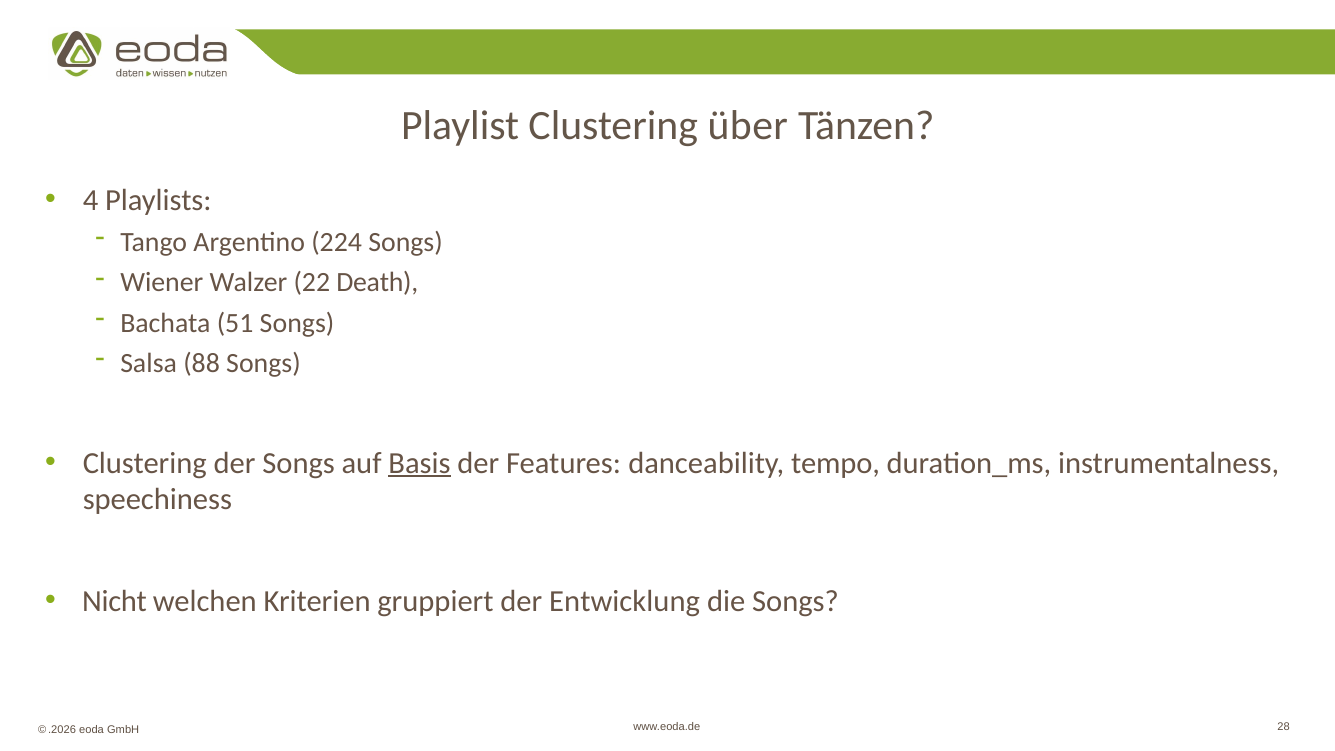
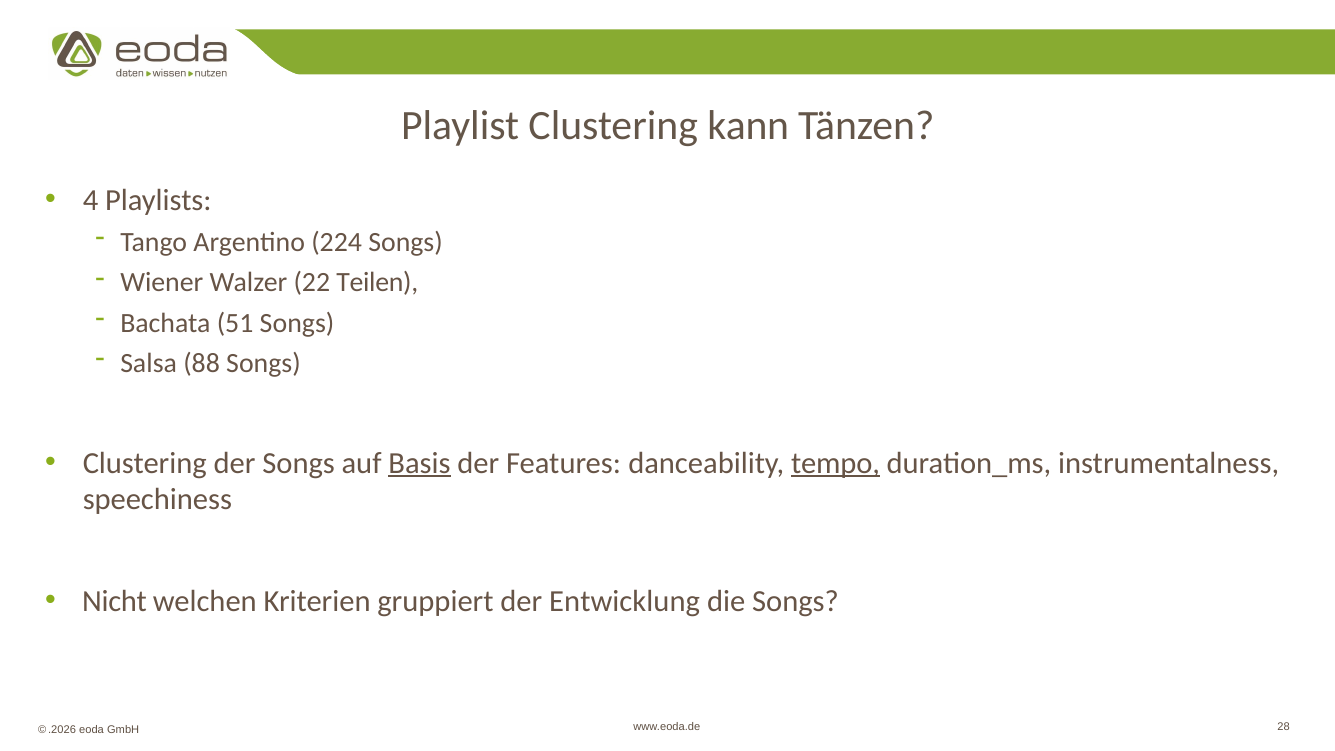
über: über -> kann
Death: Death -> Teilen
tempo underline: none -> present
